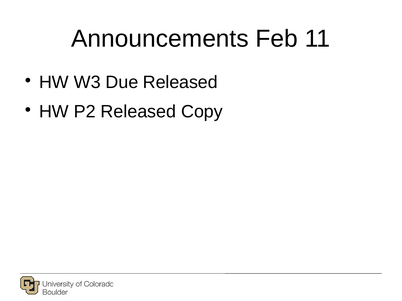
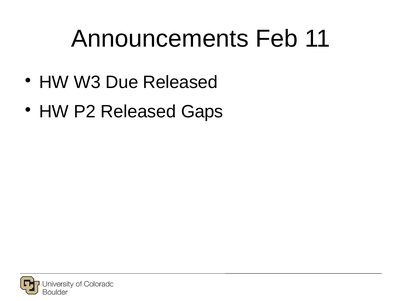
Copy: Copy -> Gaps
